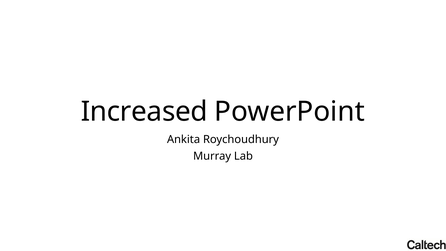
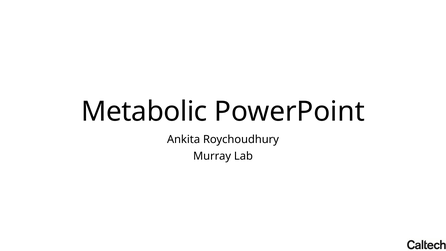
Increased: Increased -> Metabolic
